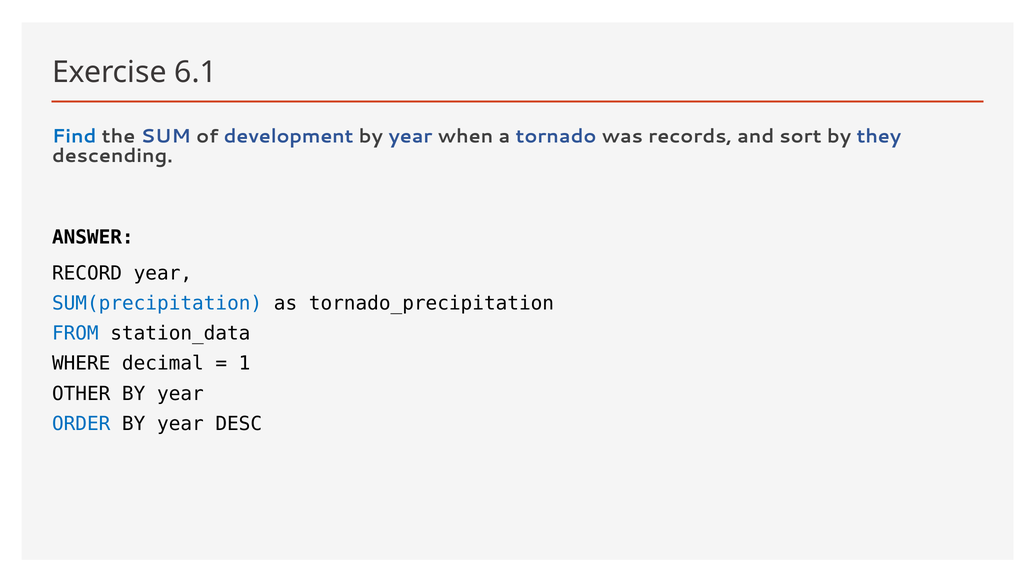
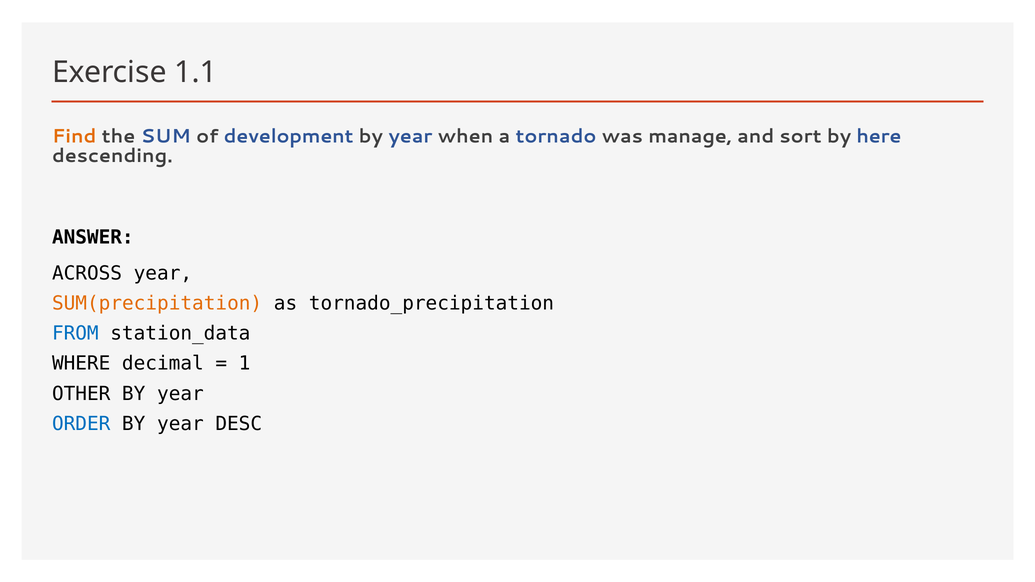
6.1: 6.1 -> 1.1
Find colour: blue -> orange
records: records -> manage
they: they -> here
RECORD: RECORD -> ACROSS
SUM(precipitation colour: blue -> orange
